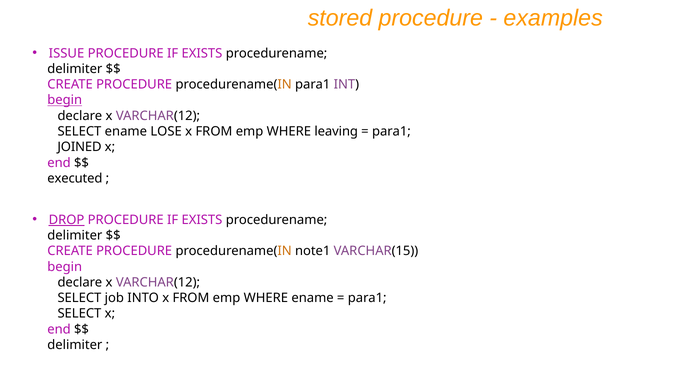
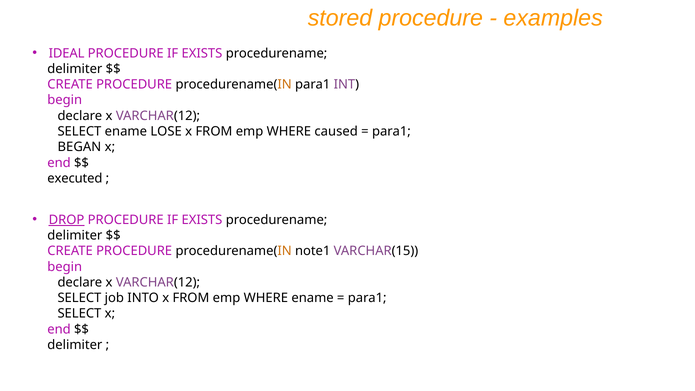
ISSUE: ISSUE -> IDEAL
begin at (65, 100) underline: present -> none
leaving: leaving -> caused
JOINED: JOINED -> BEGAN
